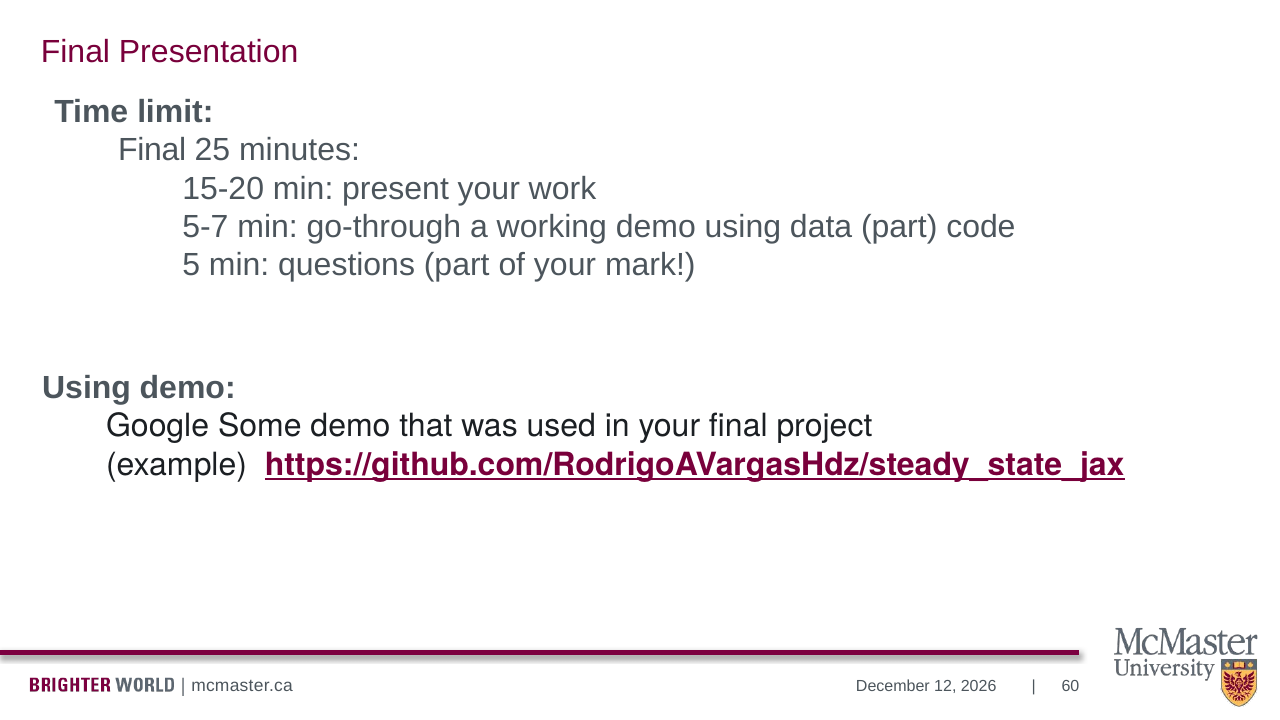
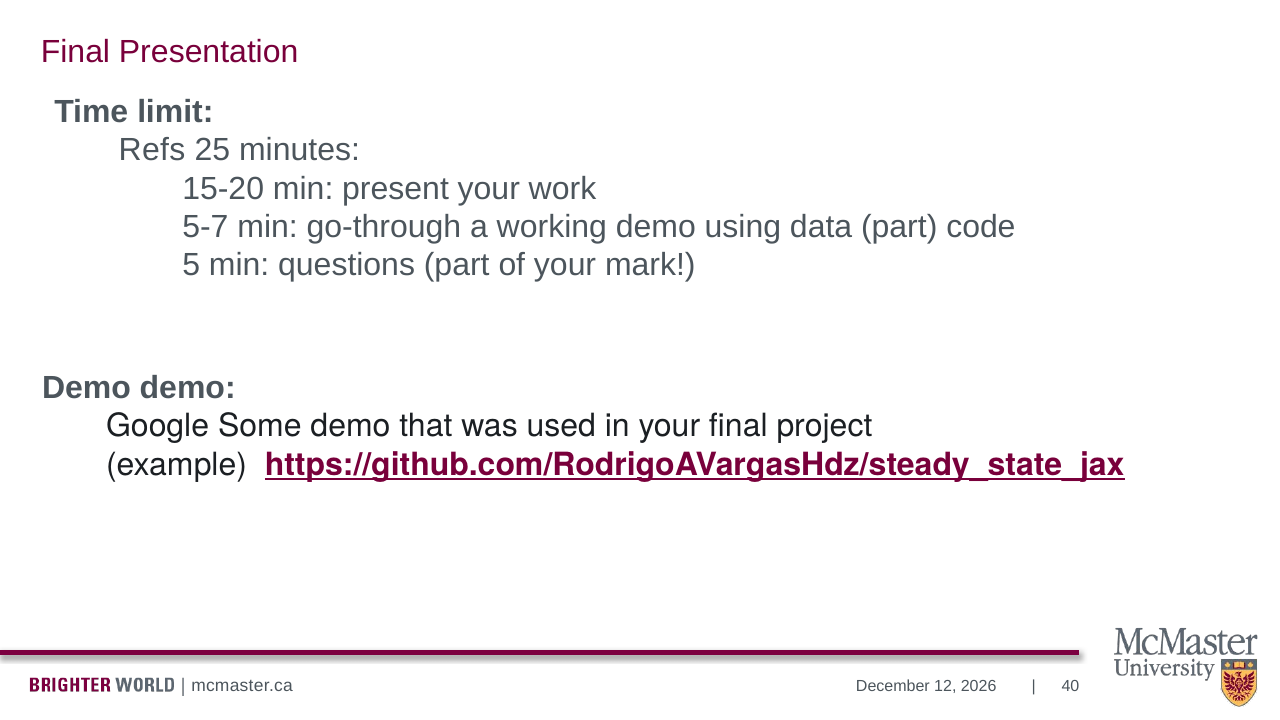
Final at (152, 150): Final -> Refs
Using at (87, 388): Using -> Demo
60: 60 -> 40
